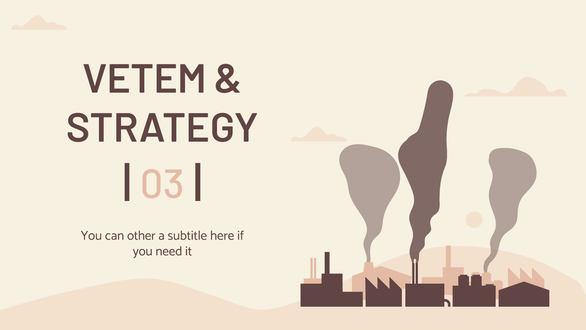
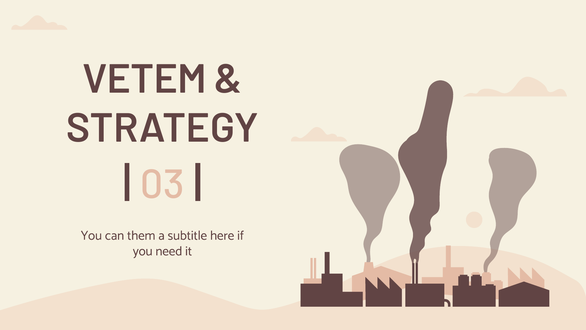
other: other -> them
